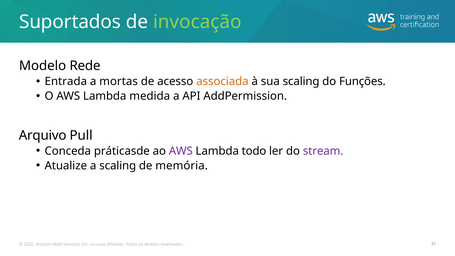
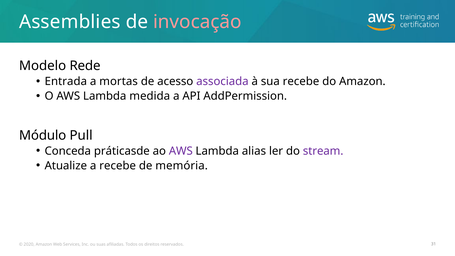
Suportados: Suportados -> Assemblies
invocação colour: light green -> pink
associada colour: orange -> purple
sua scaling: scaling -> recebe
do Funções: Funções -> Amazon
Arquivo: Arquivo -> Módulo
todo: todo -> alias
a scaling: scaling -> recebe
